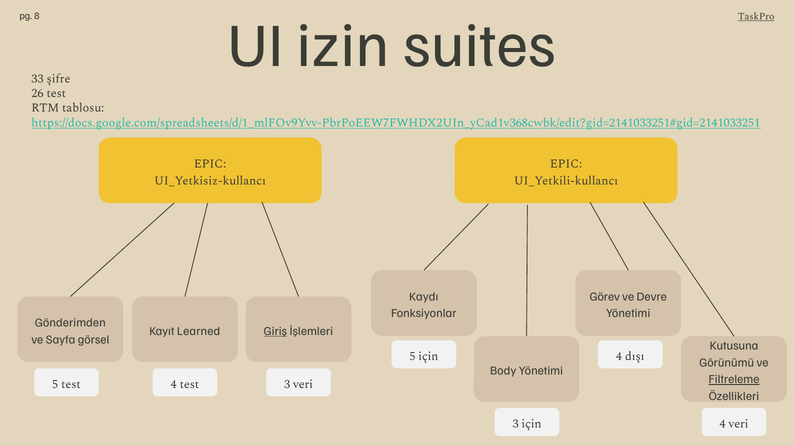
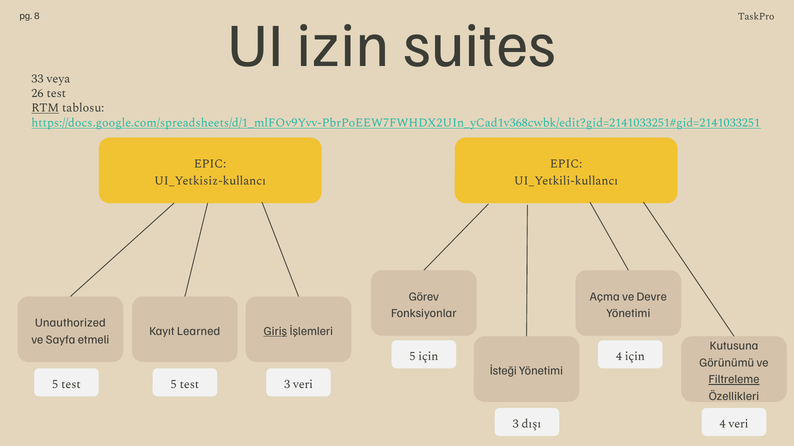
TaskPro underline: present -> none
şifre: şifre -> veya
RTM underline: none -> present
Kaydı: Kaydı -> Görev
Görev: Görev -> Açma
Gönderimden: Gönderimden -> Unauthorized
görsel: görsel -> etmeli
4 dışı: dışı -> için
Body: Body -> İsteği
test 4: 4 -> 5
3 için: için -> dışı
